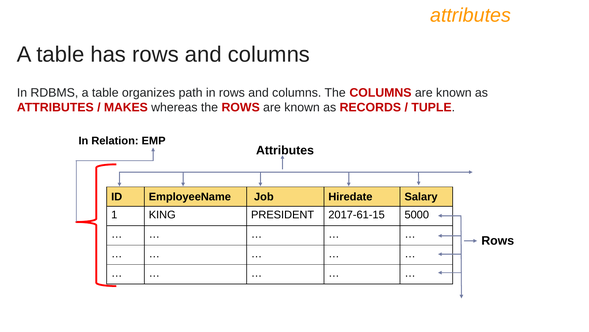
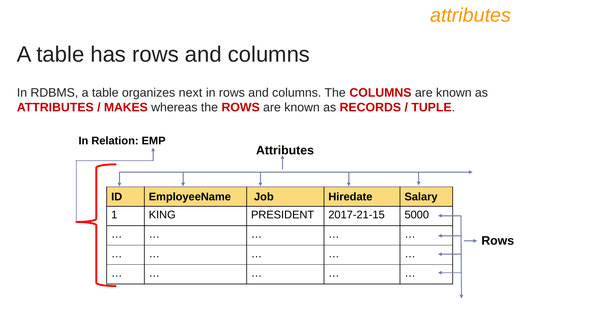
path: path -> next
2017-61-15: 2017-61-15 -> 2017-21-15
